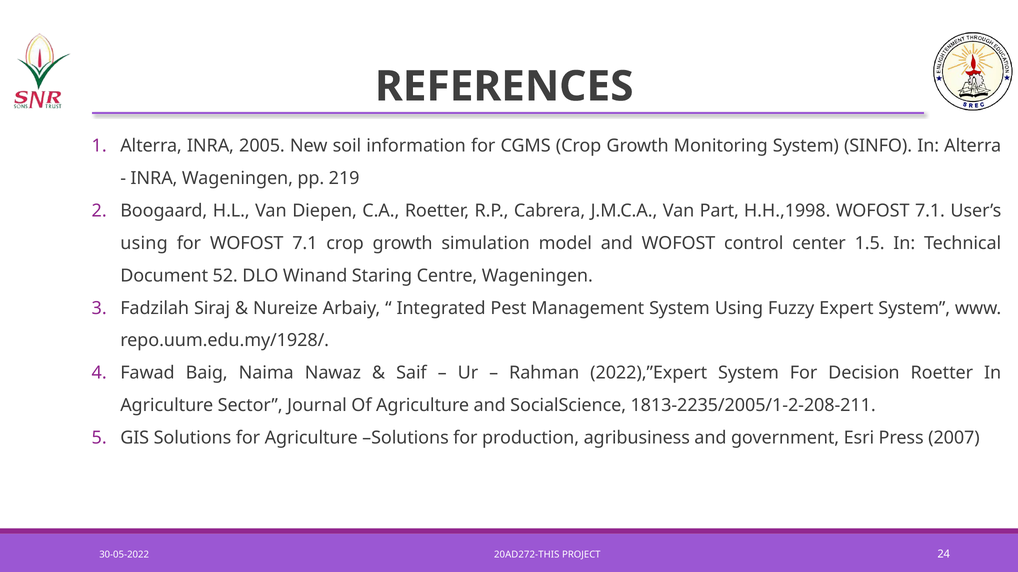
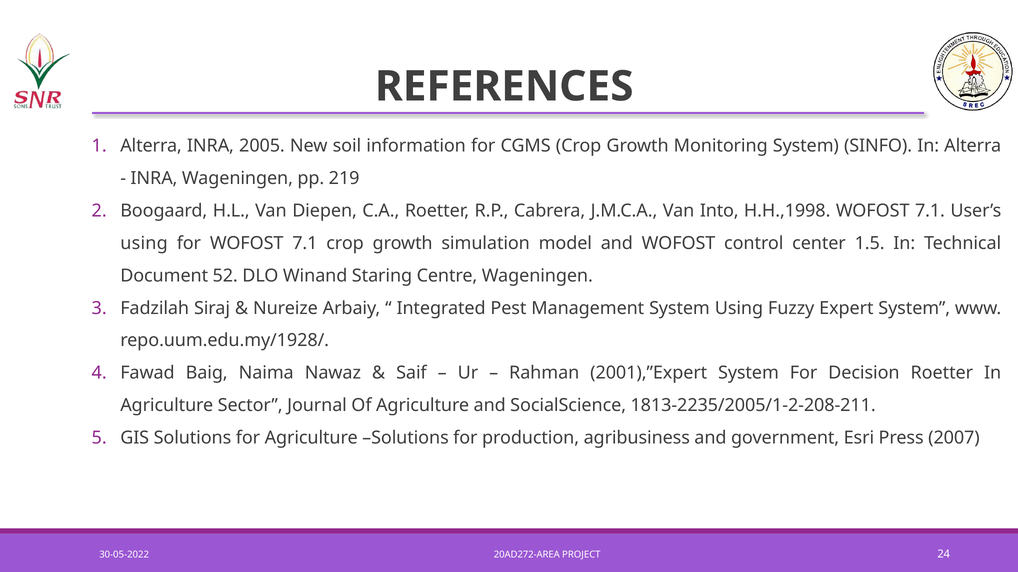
Part: Part -> Into
2022),”Expert: 2022),”Expert -> 2001),”Expert
20AD272-THIS: 20AD272-THIS -> 20AD272-AREA
